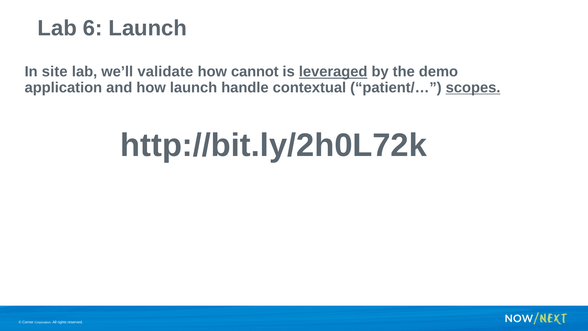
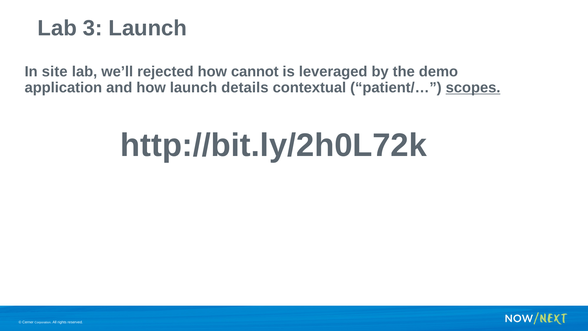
6: 6 -> 3
validate: validate -> rejected
leveraged underline: present -> none
handle: handle -> details
